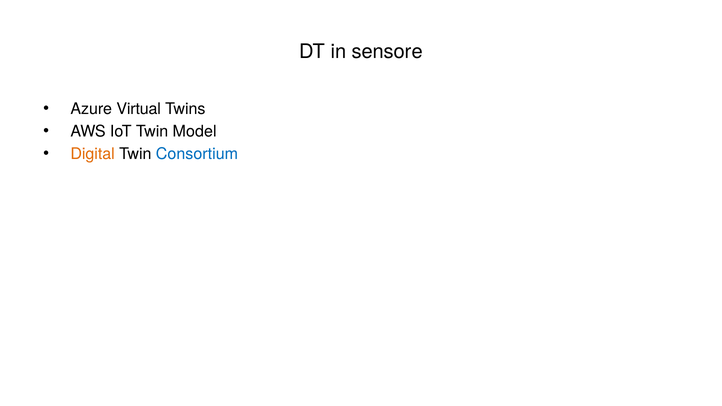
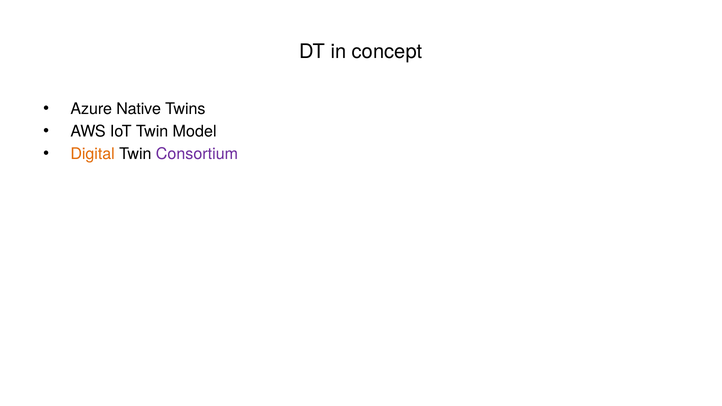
sensore: sensore -> concept
Virtual: Virtual -> Native
Consortium colour: blue -> purple
